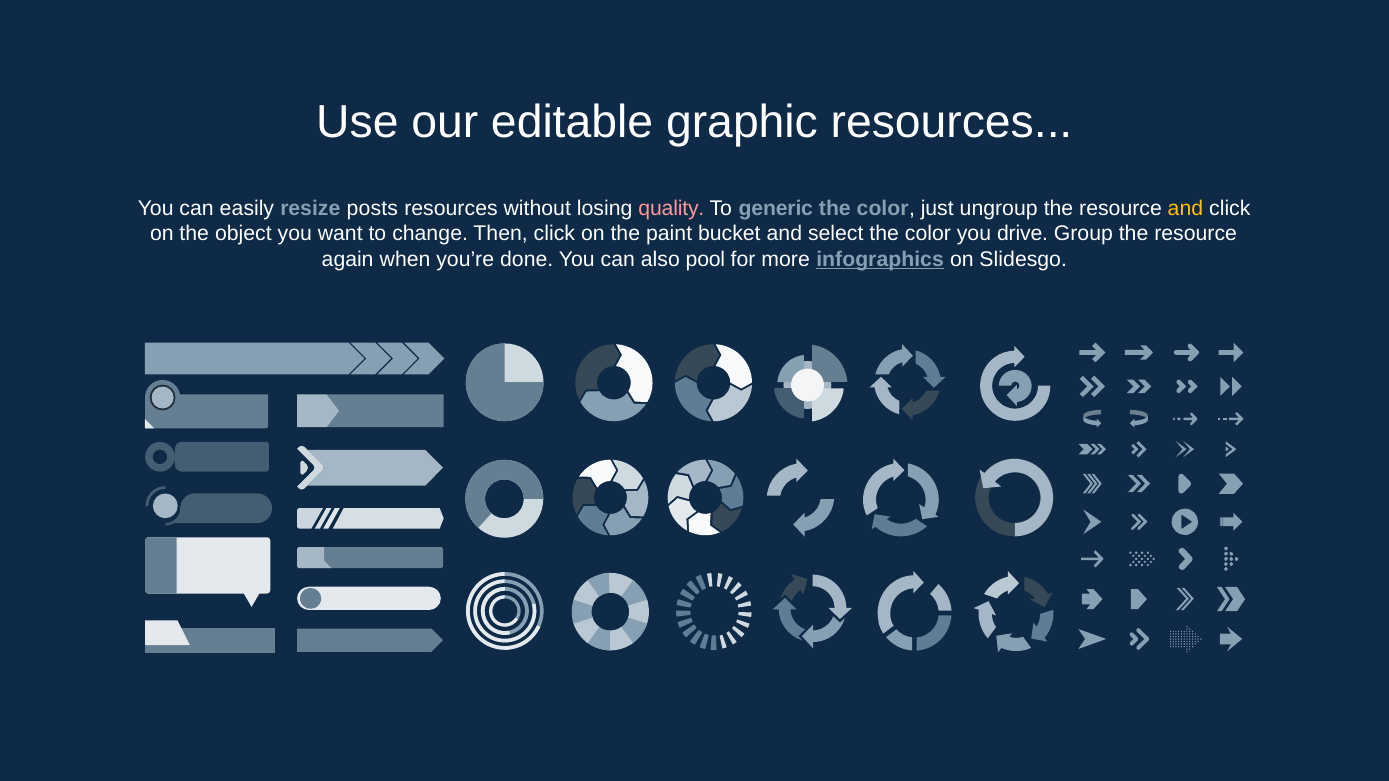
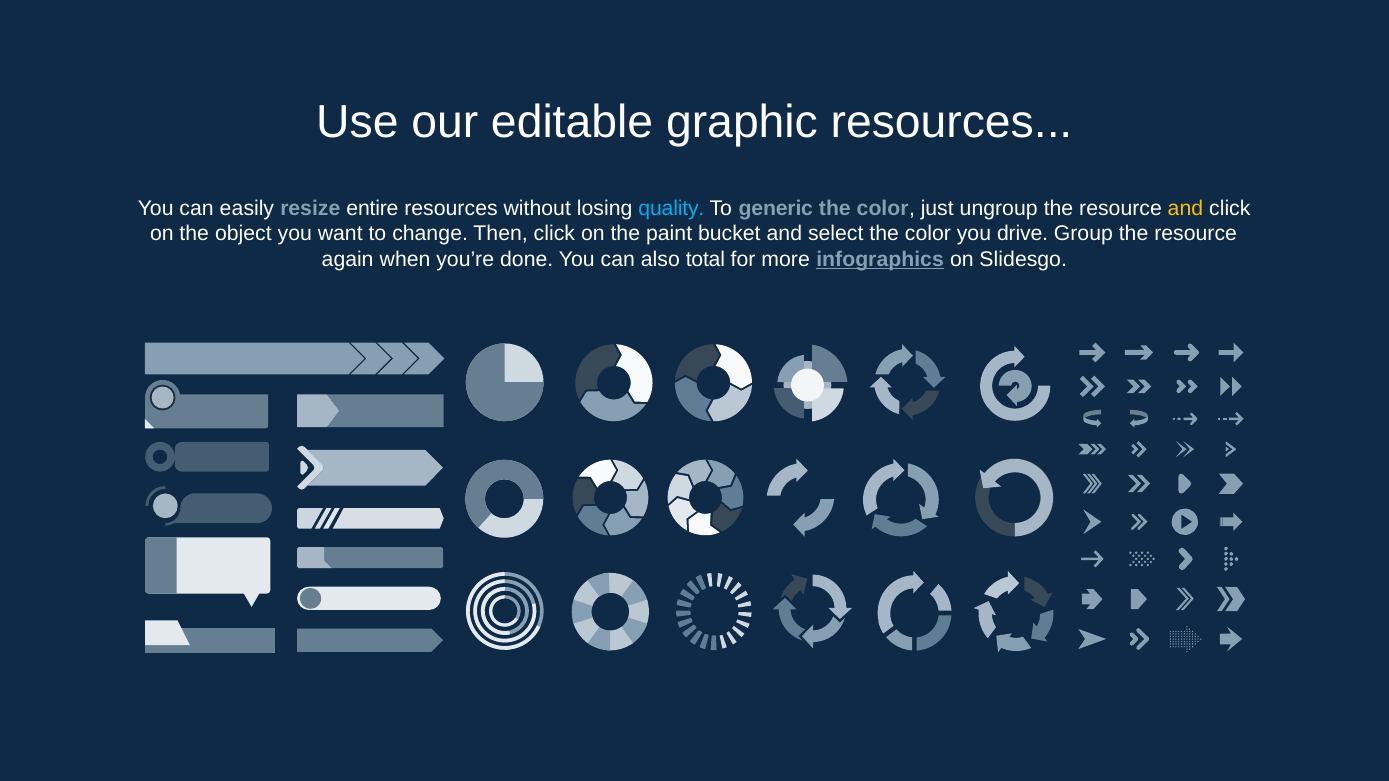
posts: posts -> entire
quality colour: pink -> light blue
pool: pool -> total
